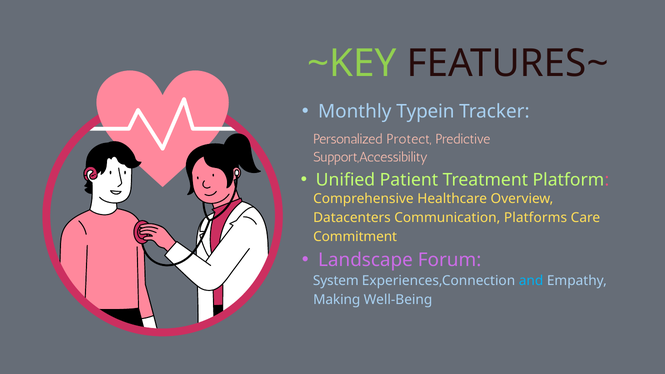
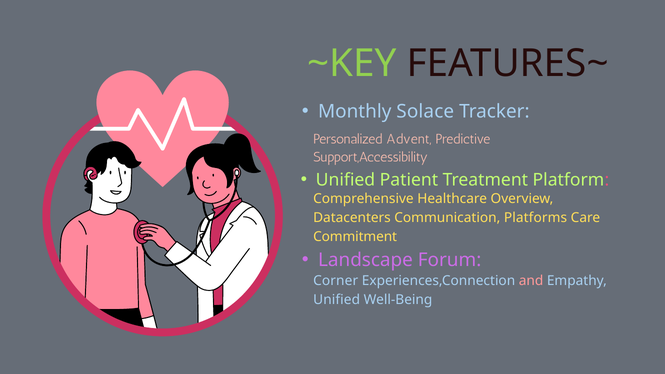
Typein: Typein -> Solace
Protect: Protect -> Advent
System: System -> Corner
and colour: light blue -> pink
Making at (337, 300): Making -> Unified
